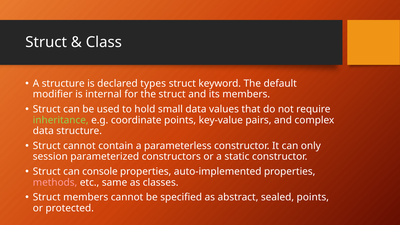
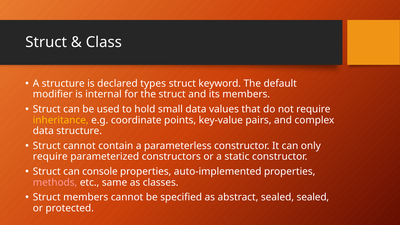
inheritance colour: light green -> yellow
session at (50, 157): session -> require
sealed points: points -> sealed
